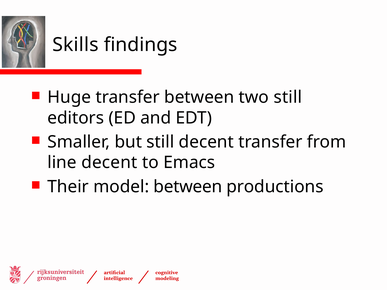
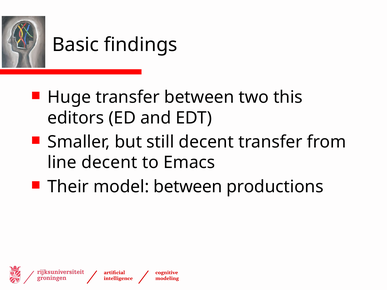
Skills: Skills -> Basic
two still: still -> this
